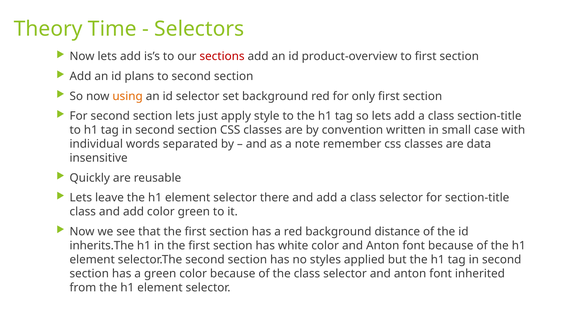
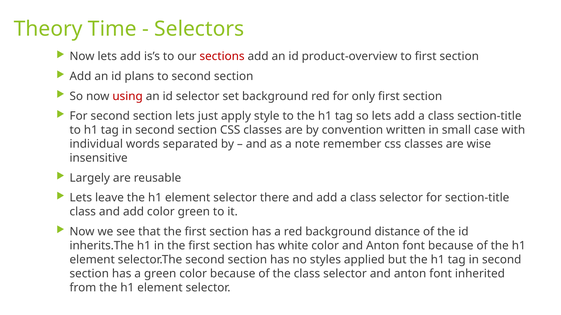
using colour: orange -> red
data: data -> wise
Quickly: Quickly -> Largely
